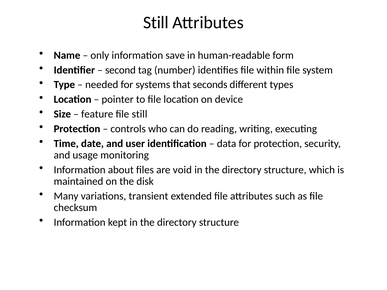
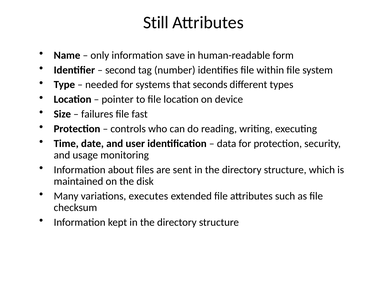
feature: feature -> failures
file still: still -> fast
void: void -> sent
transient: transient -> executes
